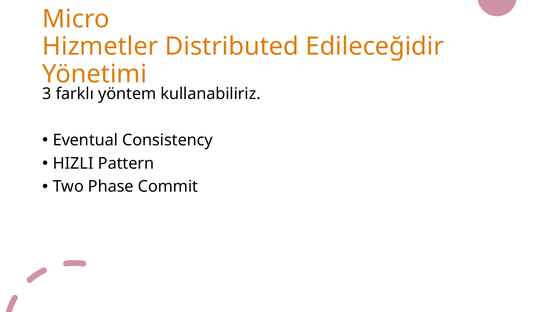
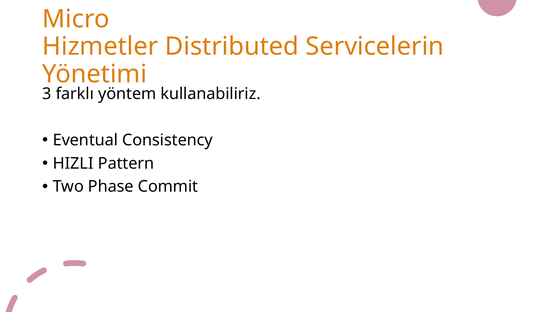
Edileceğidir: Edileceğidir -> Servicelerin
